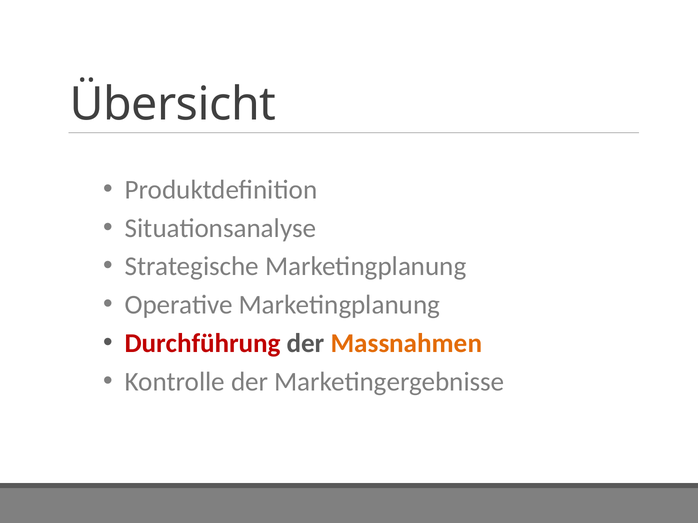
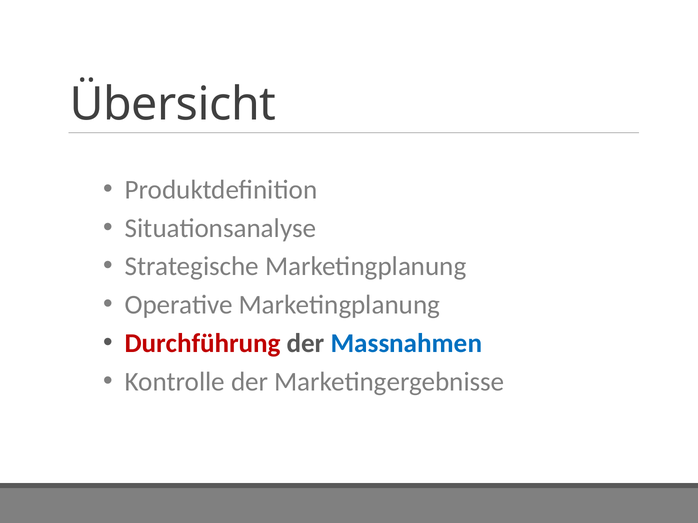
Massnahmen colour: orange -> blue
